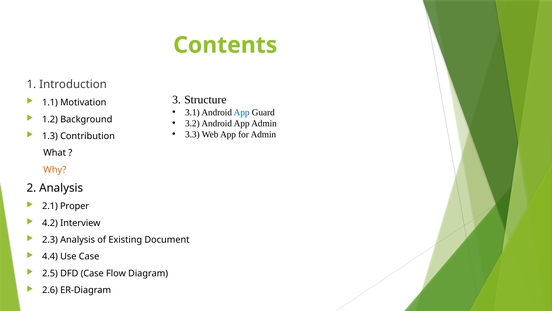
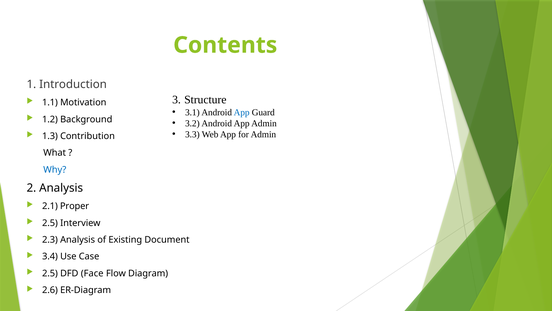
Why colour: orange -> blue
4.2 at (50, 223): 4.2 -> 2.5
4.4: 4.4 -> 3.4
DFD Case: Case -> Face
